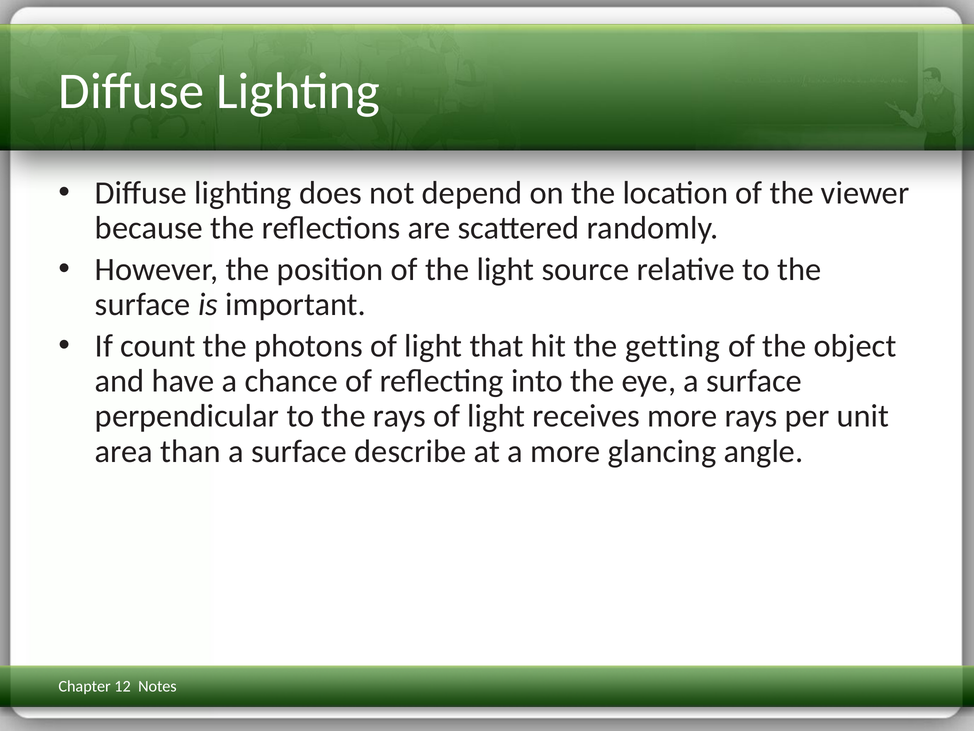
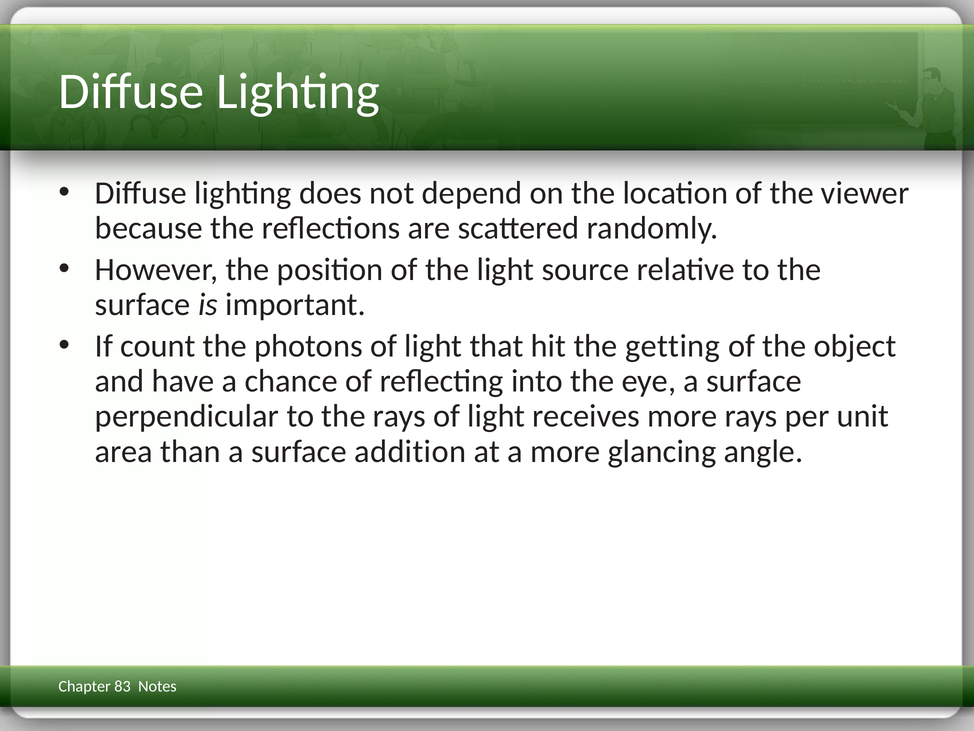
describe: describe -> addition
12: 12 -> 83
